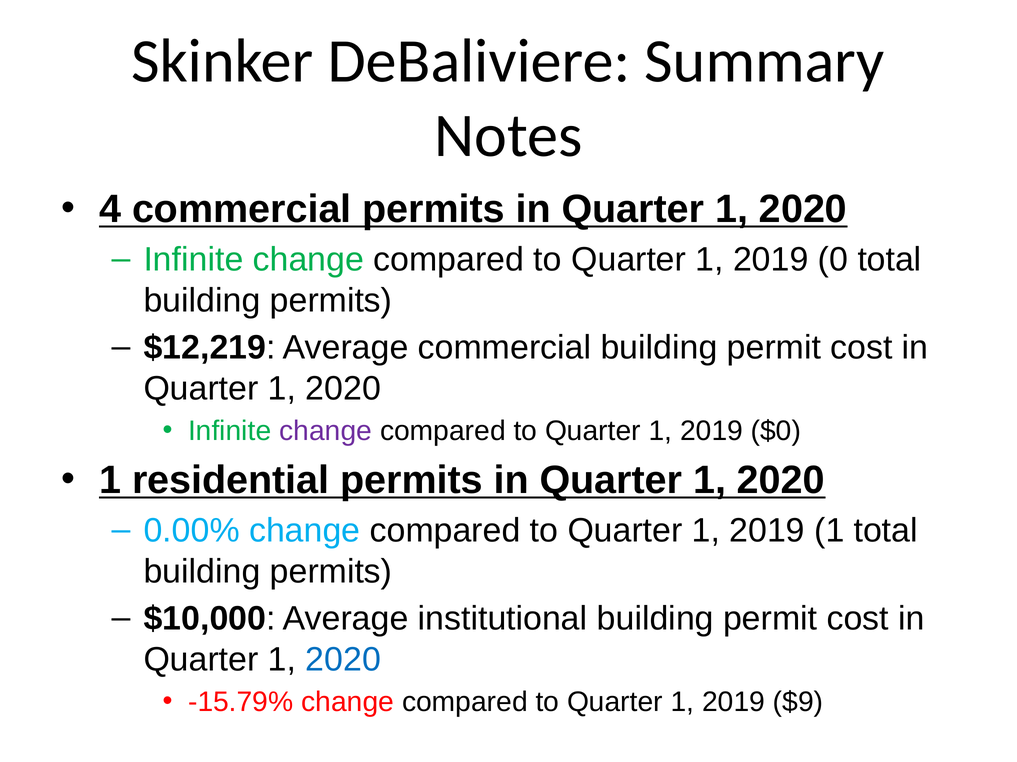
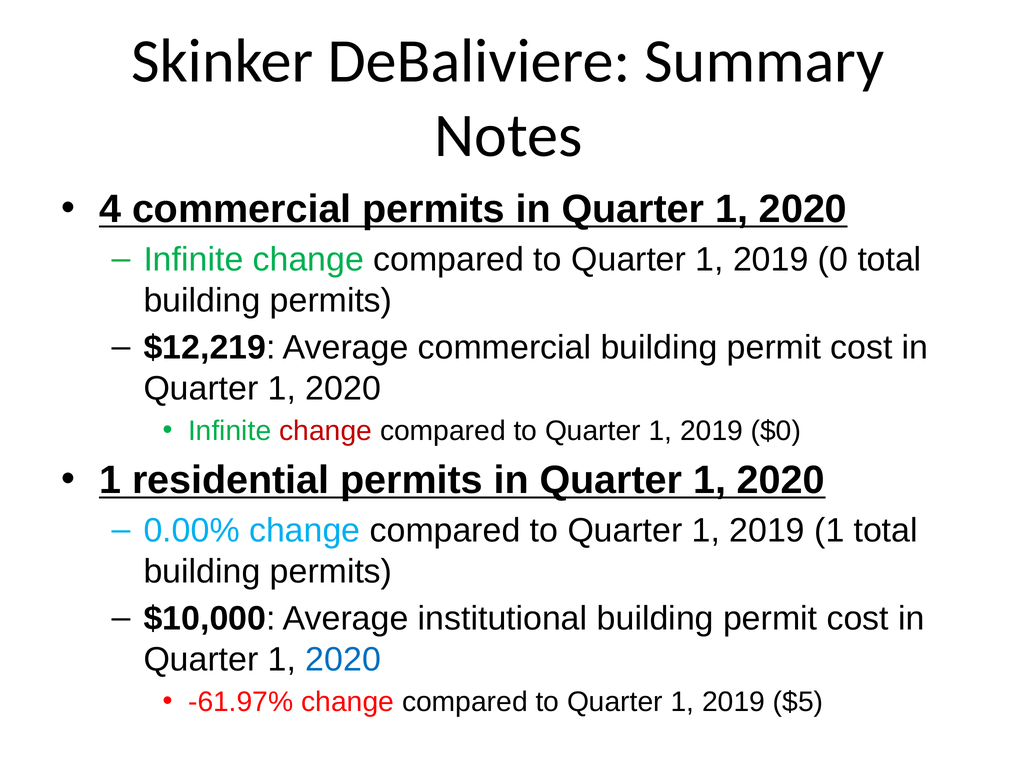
change at (326, 431) colour: purple -> red
-15.79%: -15.79% -> -61.97%
$9: $9 -> $5
